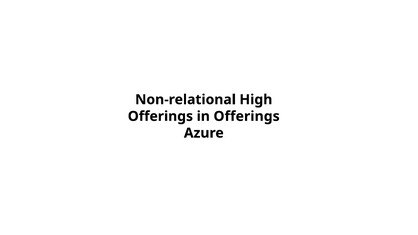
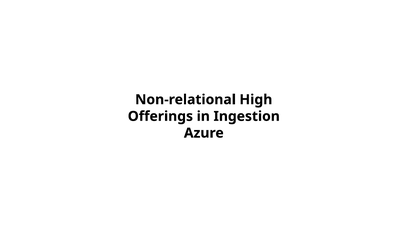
in Offerings: Offerings -> Ingestion
